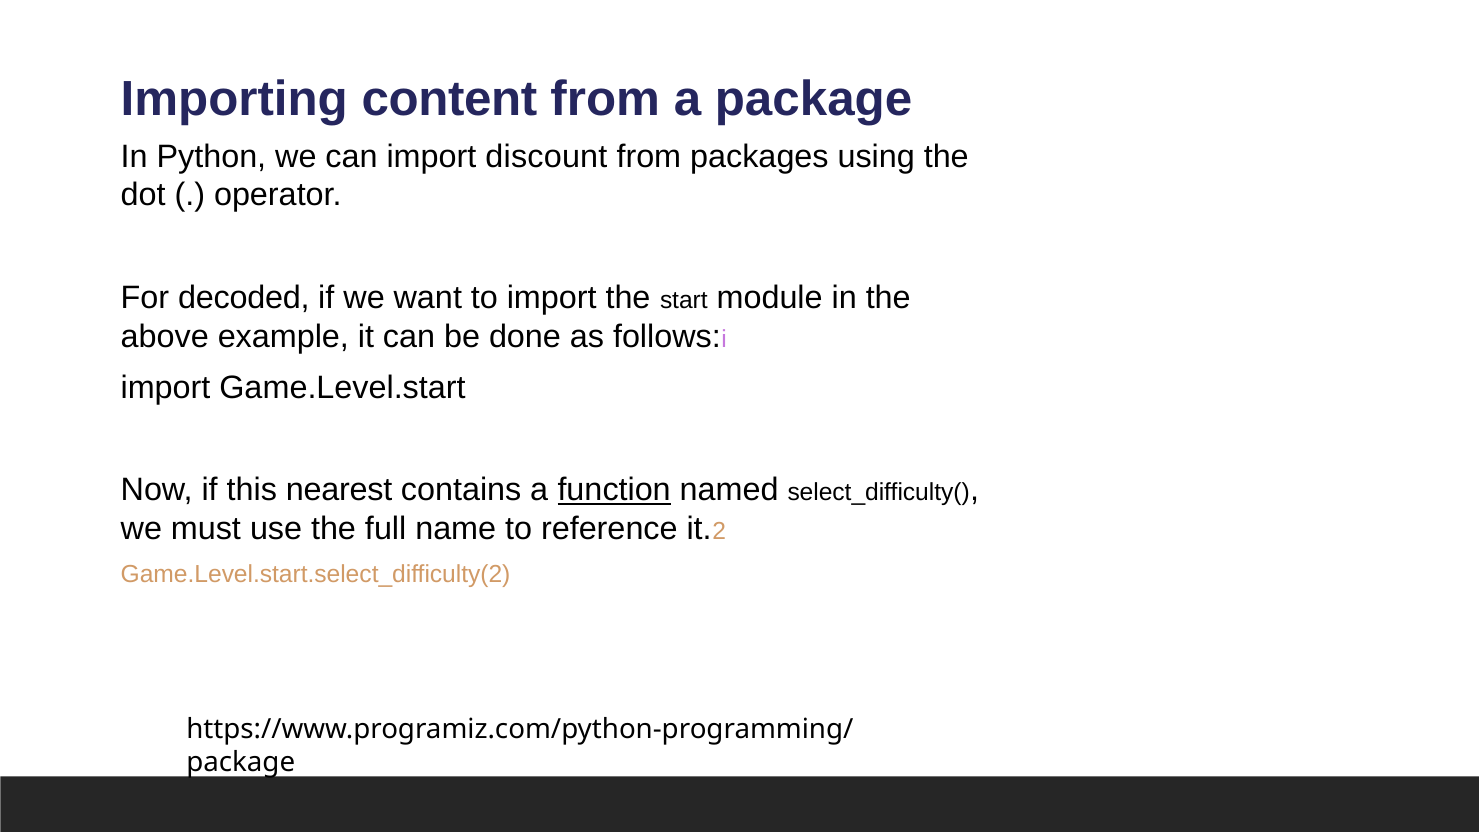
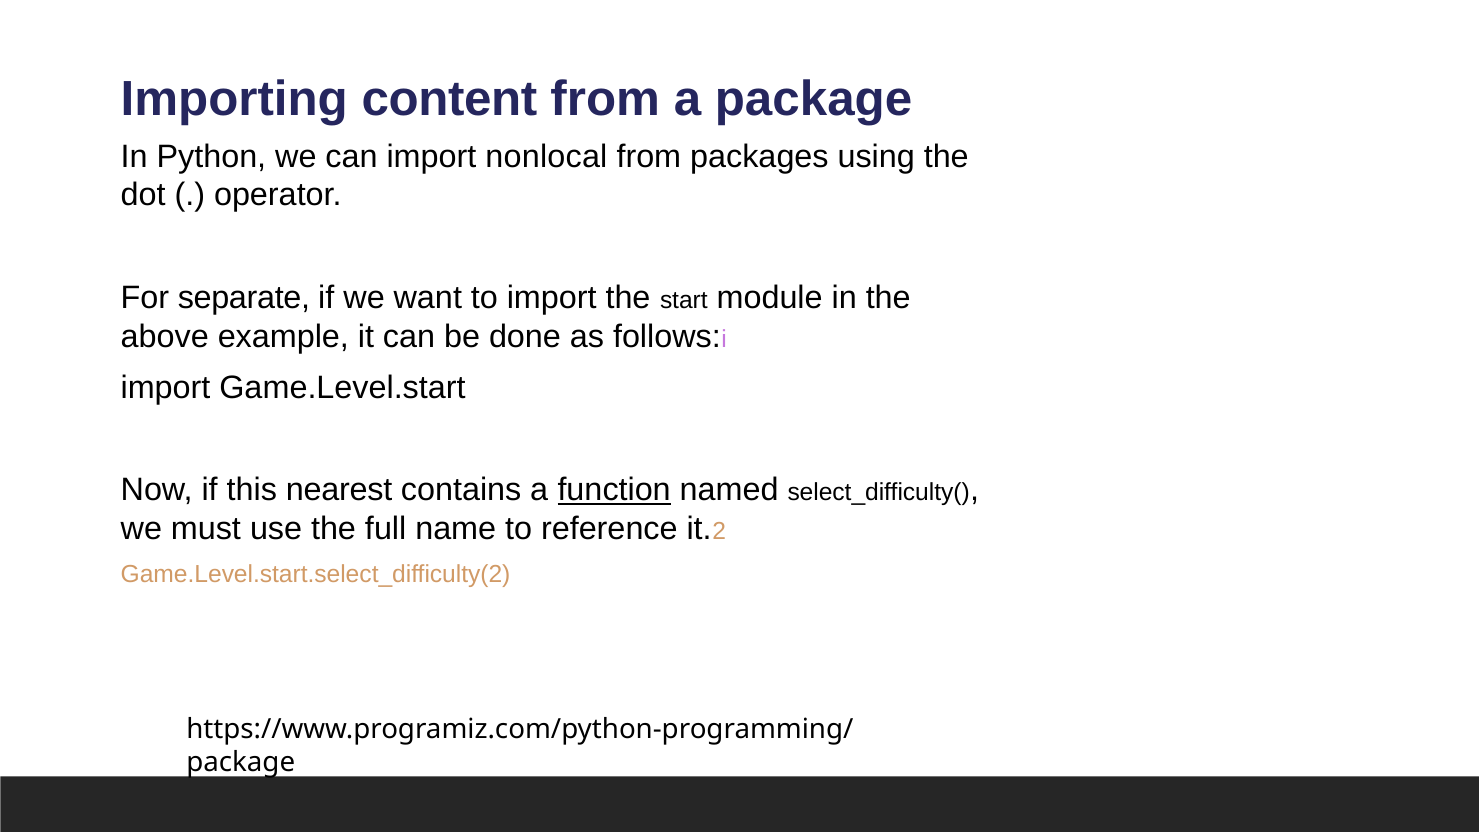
discount: discount -> nonlocal
decoded: decoded -> separate
